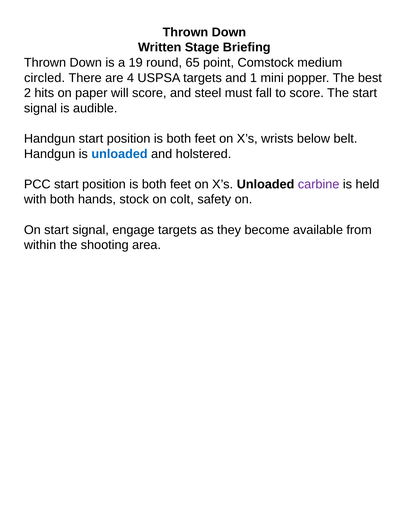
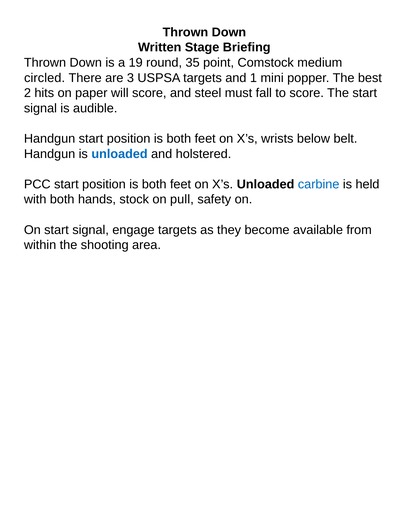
65: 65 -> 35
4: 4 -> 3
carbine colour: purple -> blue
colt: colt -> pull
